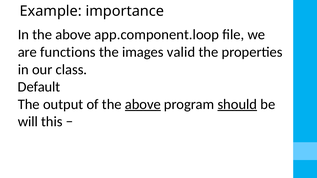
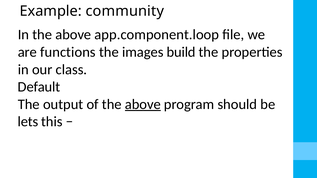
importance: importance -> community
valid: valid -> build
should underline: present -> none
will: will -> lets
